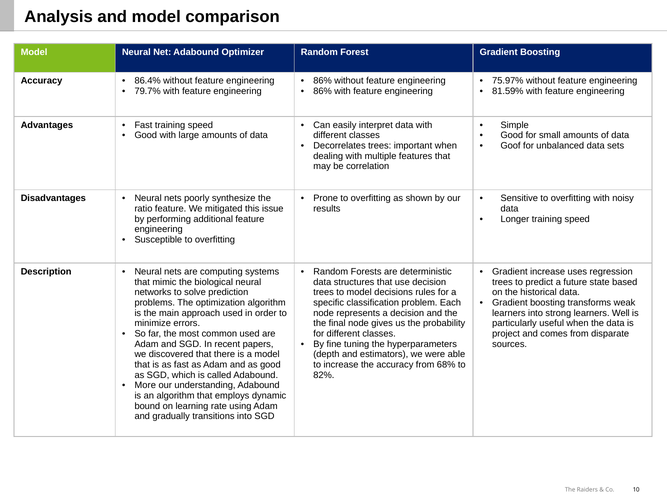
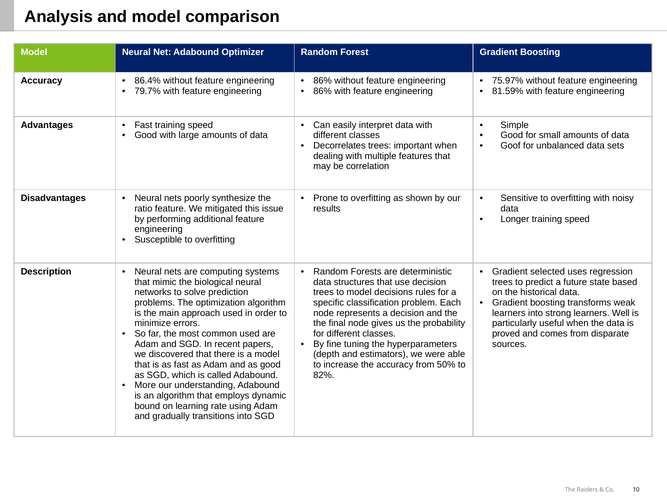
Gradient increase: increase -> selected
project: project -> proved
68%: 68% -> 50%
